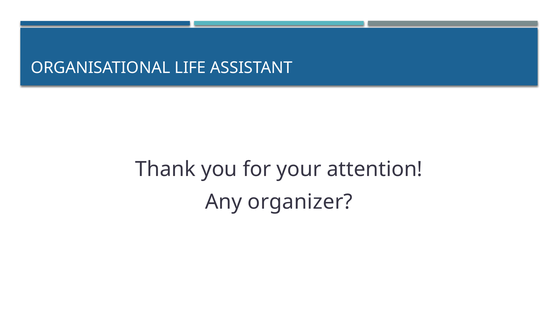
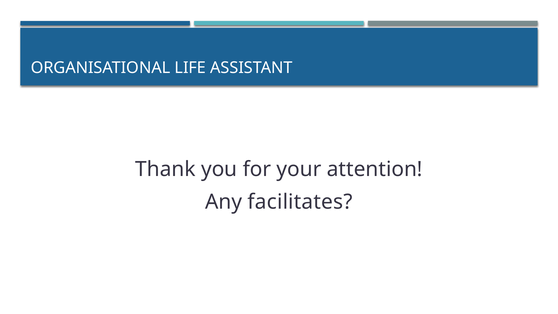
organizer: organizer -> facilitates
